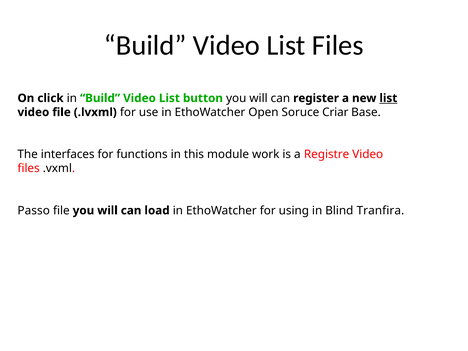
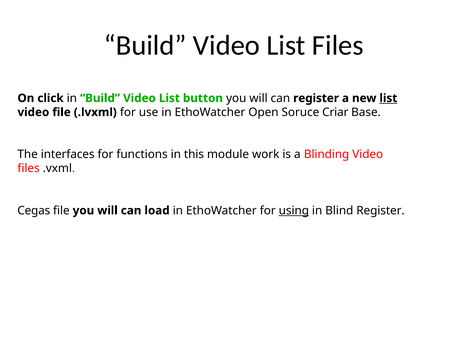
Registre: Registre -> Blinding
Passo: Passo -> Cegas
using underline: none -> present
Blind Tranfira: Tranfira -> Register
